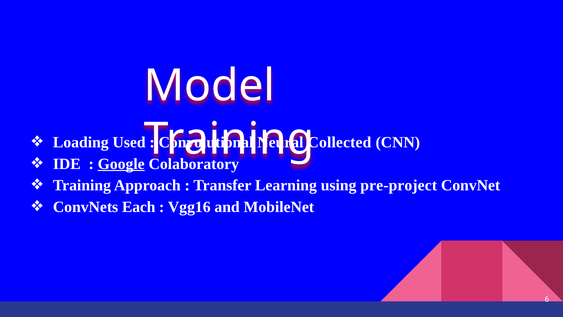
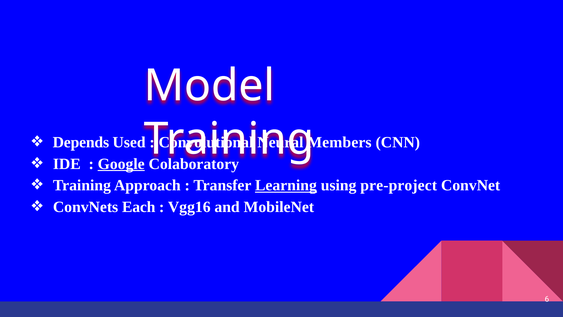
Loading: Loading -> Depends
Collected: Collected -> Members
Learning underline: none -> present
